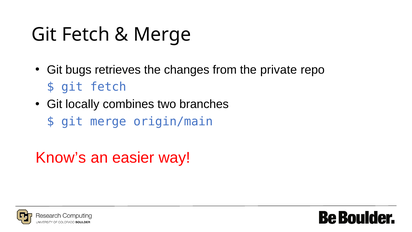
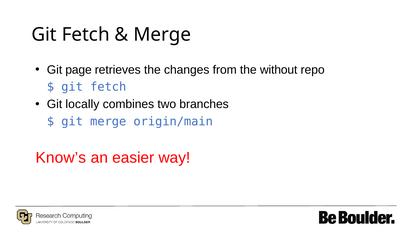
bugs: bugs -> page
private: private -> without
